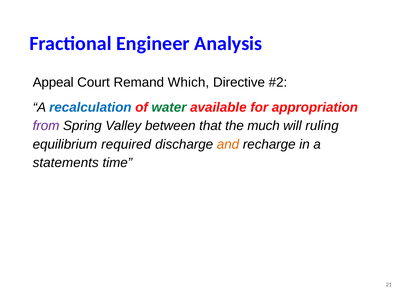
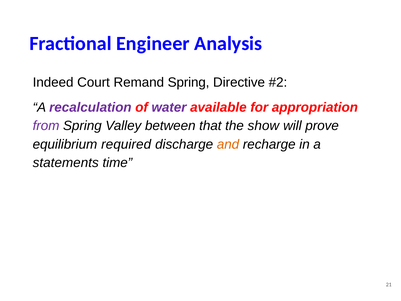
Appeal: Appeal -> Indeed
Remand Which: Which -> Spring
recalculation colour: blue -> purple
water colour: green -> purple
much: much -> show
ruling: ruling -> prove
